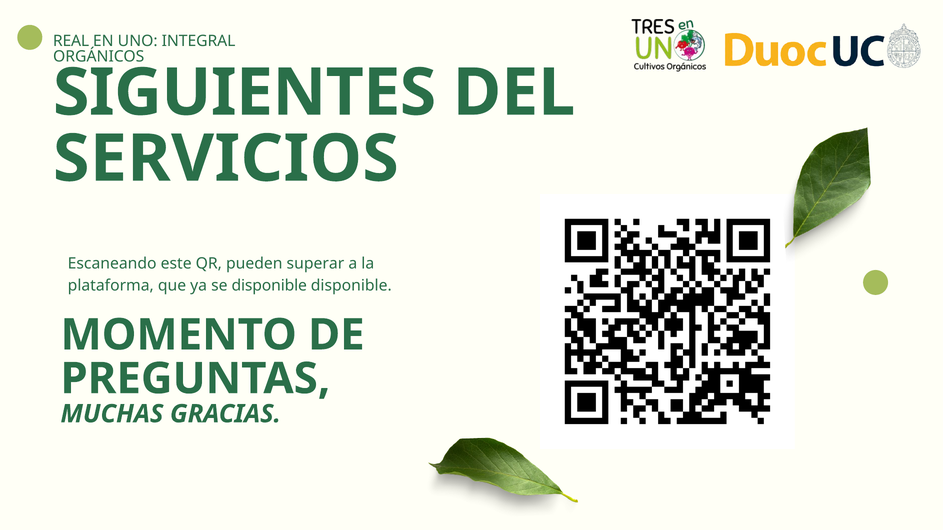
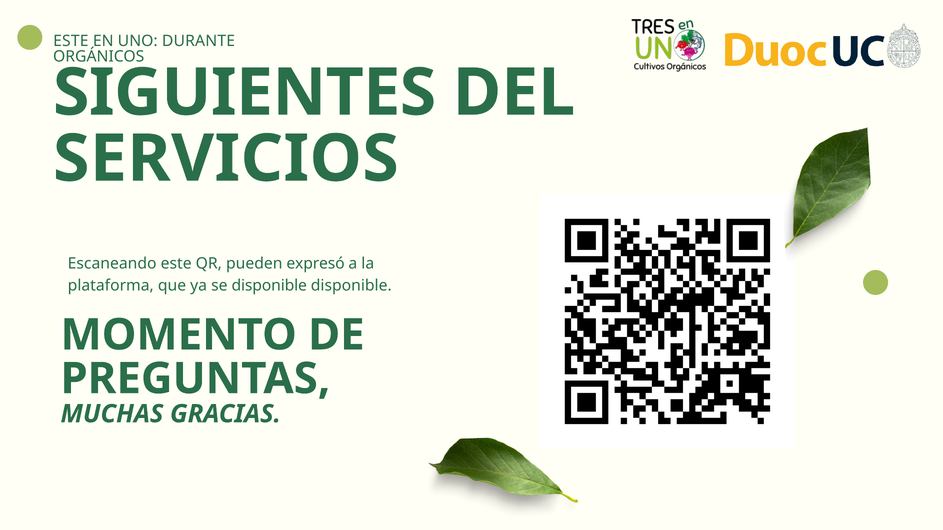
REAL at (71, 41): REAL -> ESTE
INTEGRAL: INTEGRAL -> DURANTE
superar: superar -> expresó
